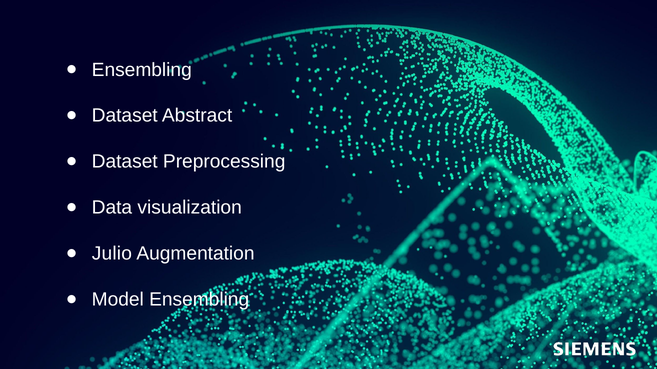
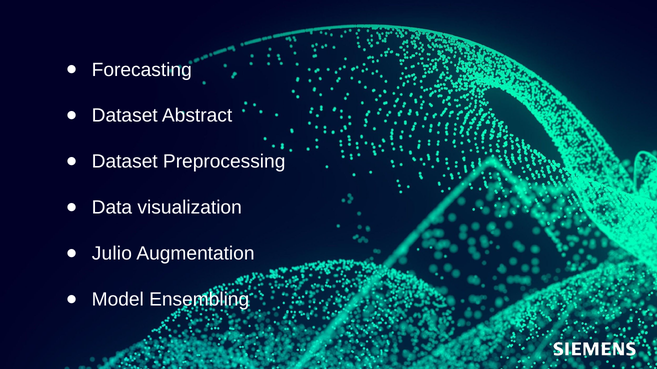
Ensembling at (142, 70): Ensembling -> Forecasting
